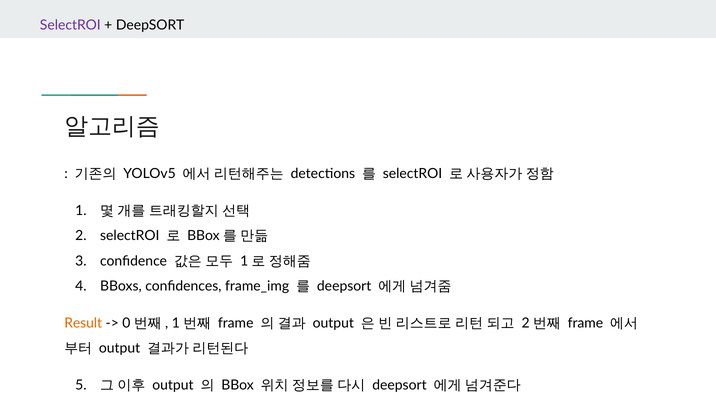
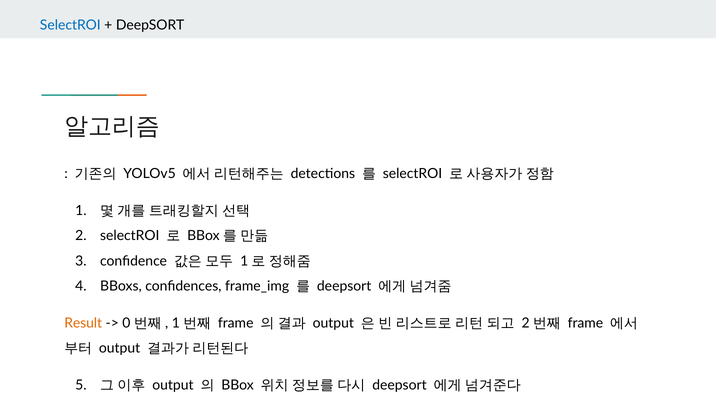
SelectROI at (70, 25) colour: purple -> blue
